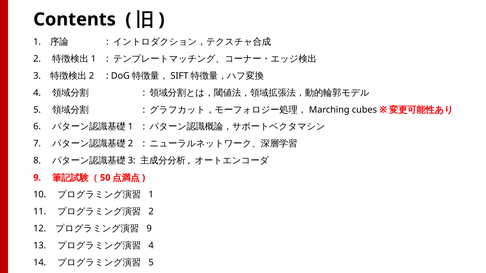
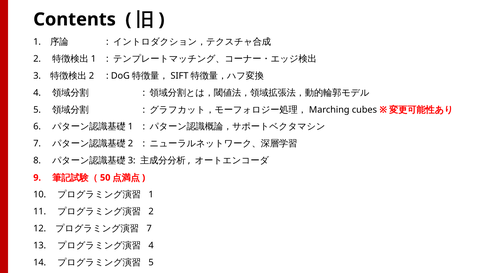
9 at (149, 229): 9 -> 7
